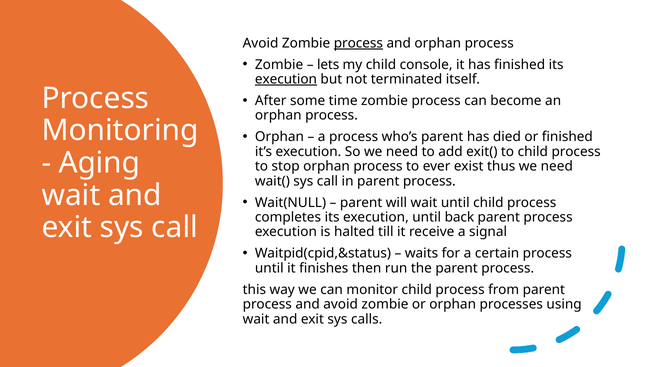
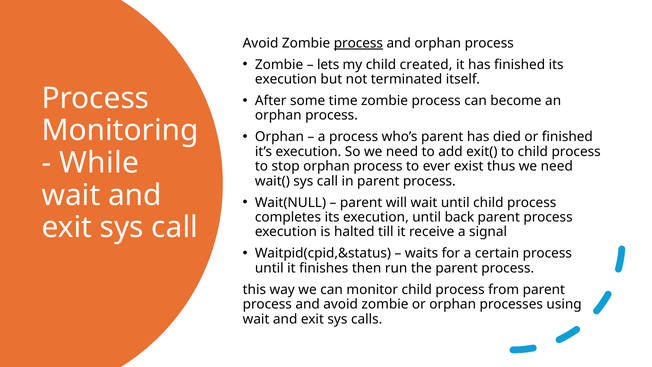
console: console -> created
execution at (286, 79) underline: present -> none
Aging: Aging -> While
